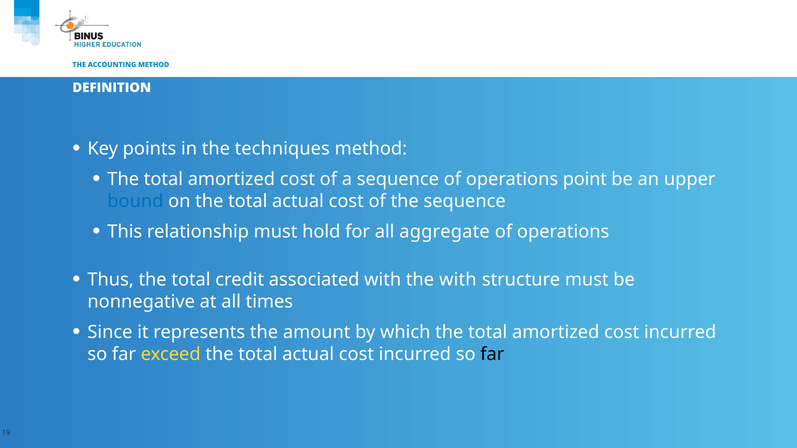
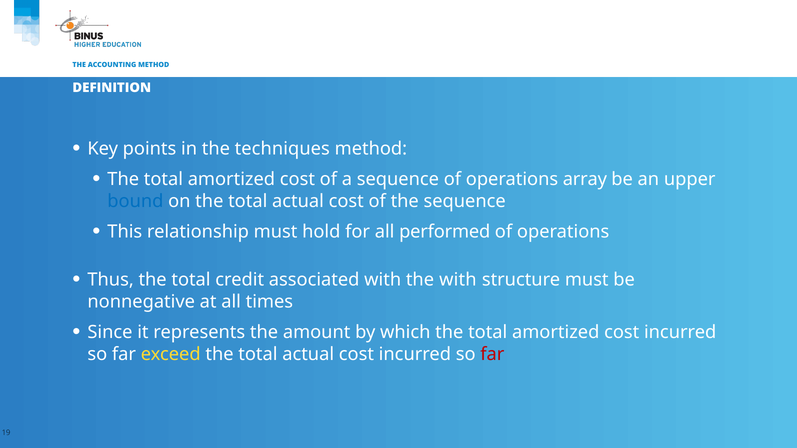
point: point -> array
aggregate: aggregate -> performed
far at (492, 354) colour: black -> red
